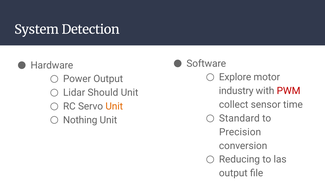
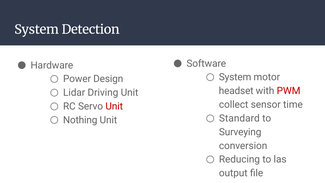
Explore at (235, 77): Explore -> System
Power Output: Output -> Design
industry: industry -> headset
Should: Should -> Driving
Unit at (114, 106) colour: orange -> red
Precision: Precision -> Surveying
